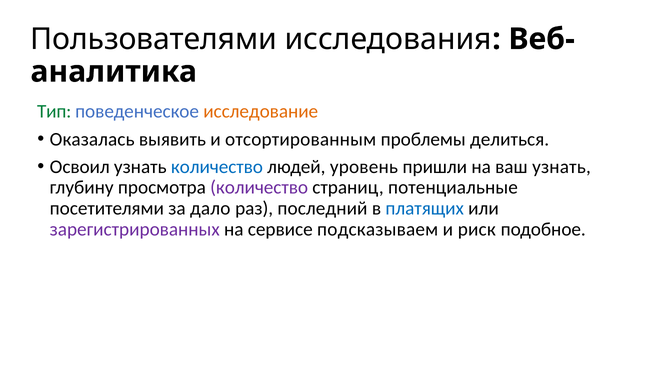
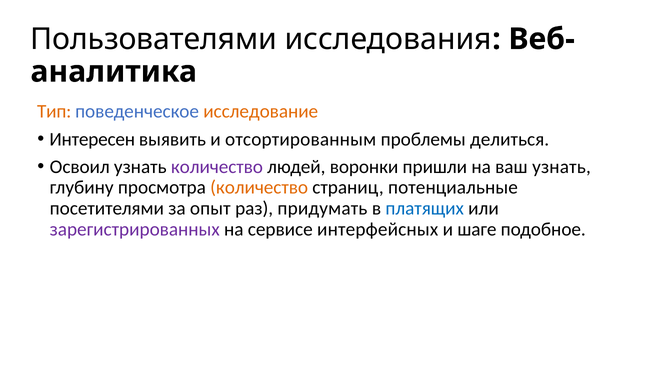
Тип colour: green -> orange
Оказалась: Оказалась -> Интересен
количество at (217, 167) colour: blue -> purple
уровень: уровень -> воронки
количество at (259, 187) colour: purple -> orange
дало: дало -> опыт
последний: последний -> придумать
подсказываем: подсказываем -> интерфейсных
риск: риск -> шаге
